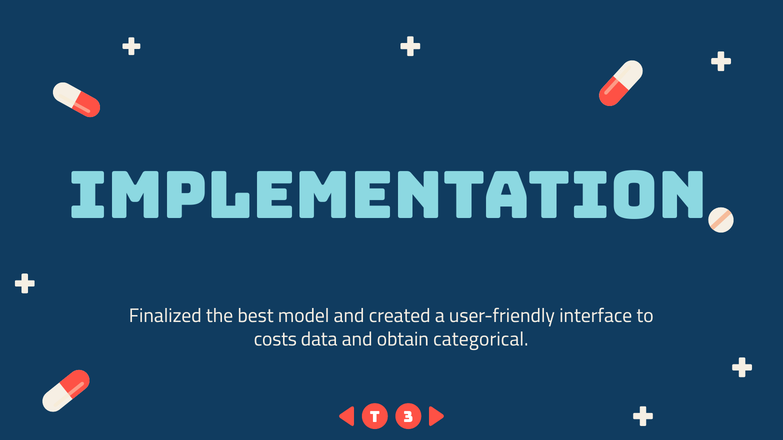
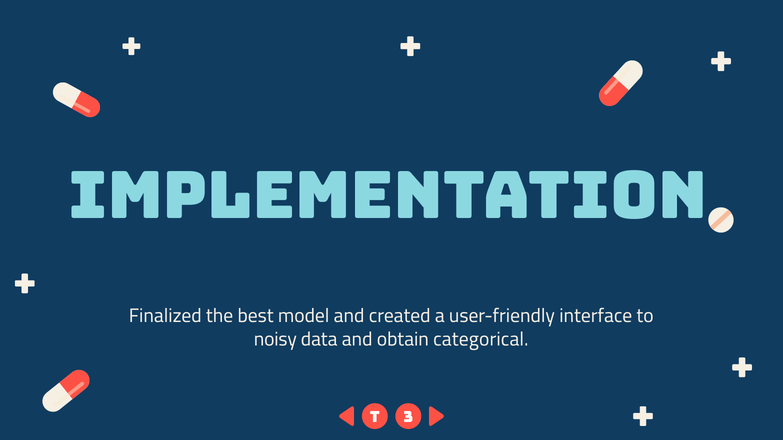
costs: costs -> noisy
